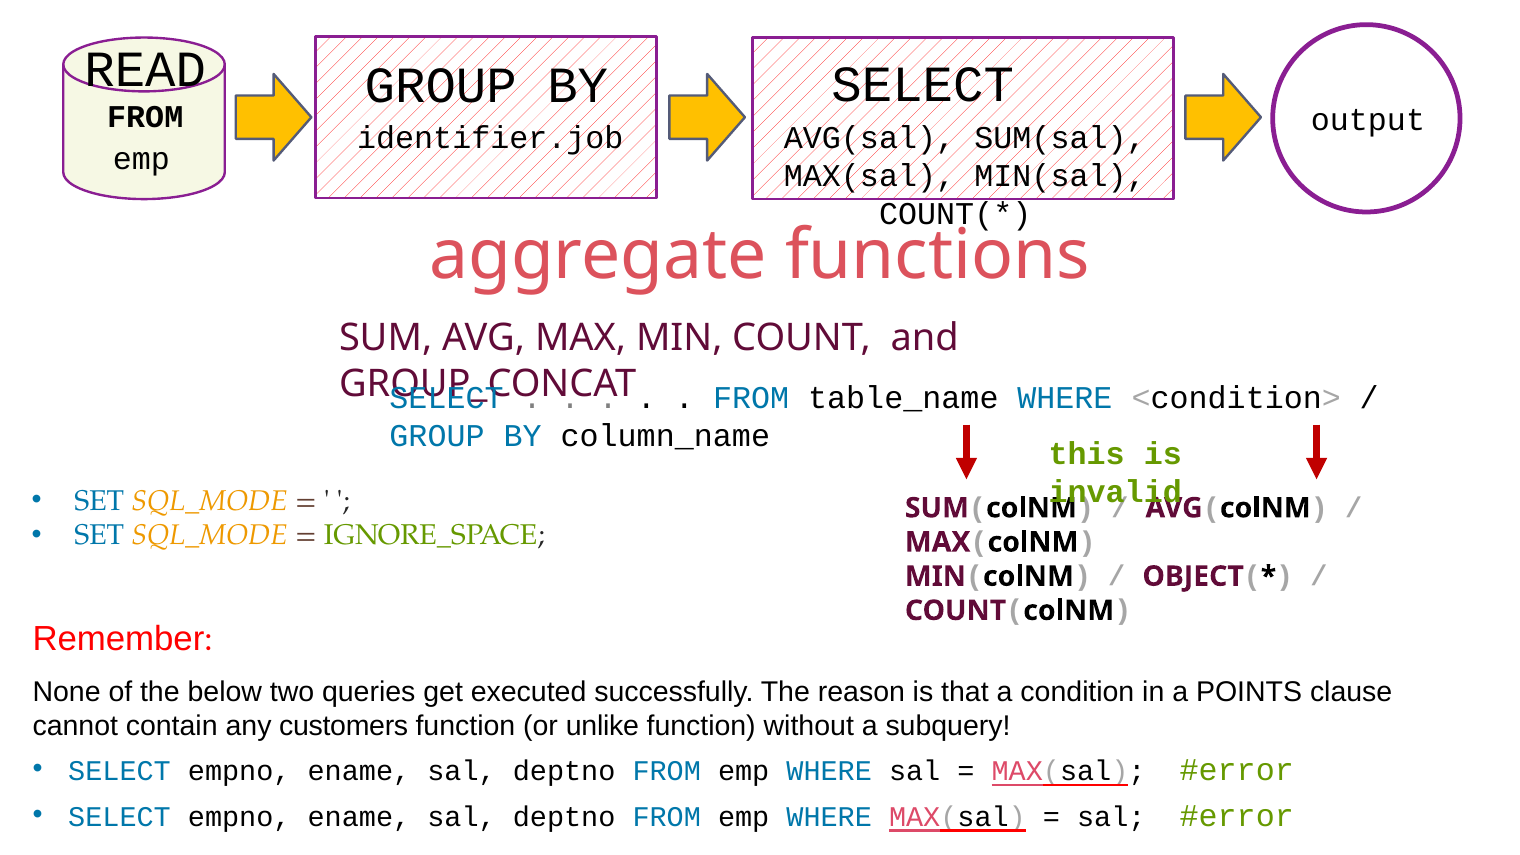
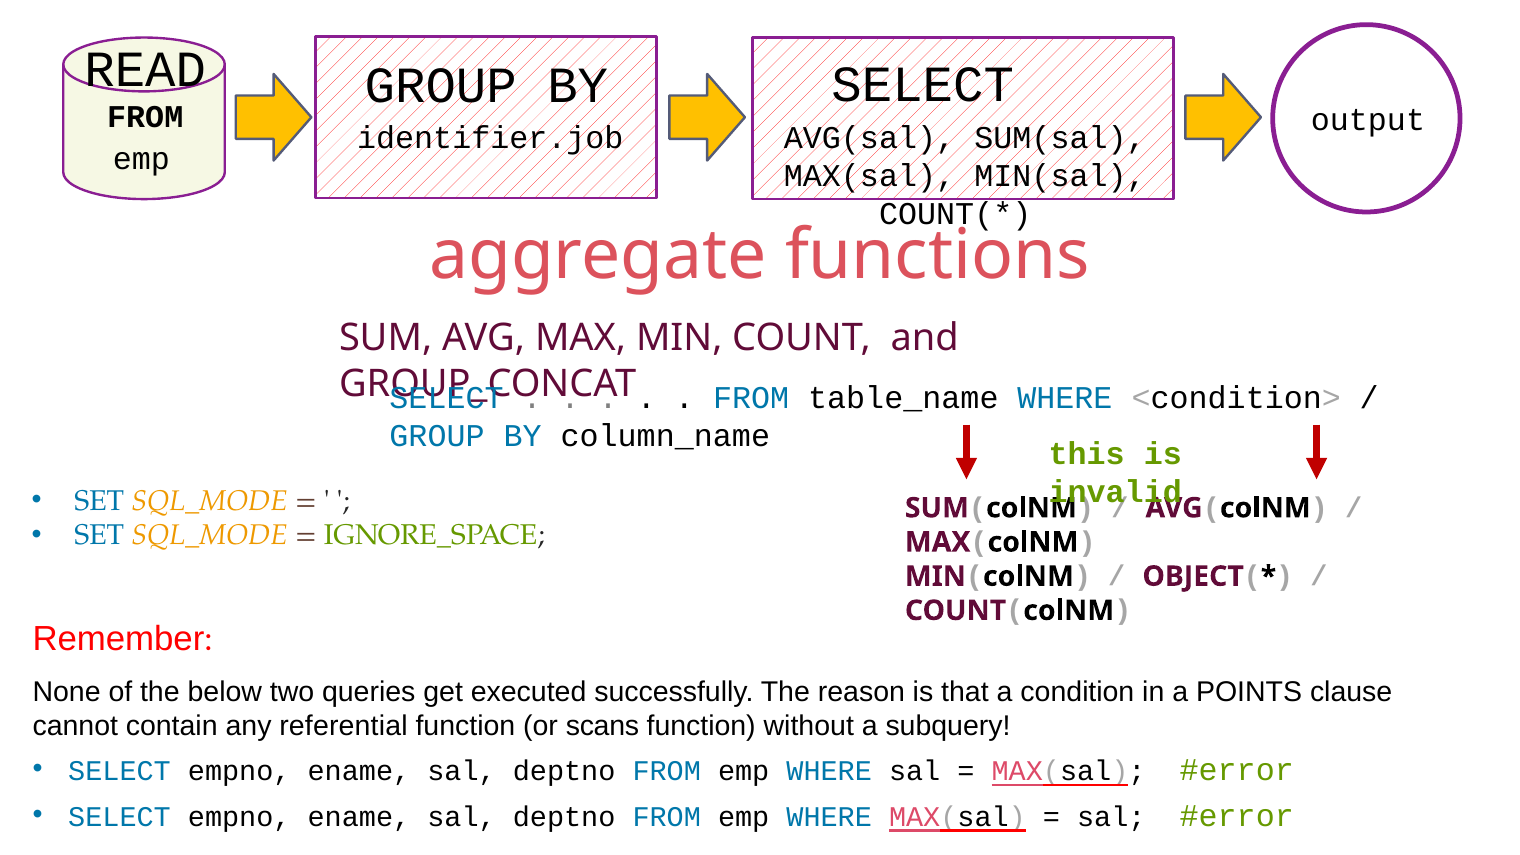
customers: customers -> referential
unlike: unlike -> scans
